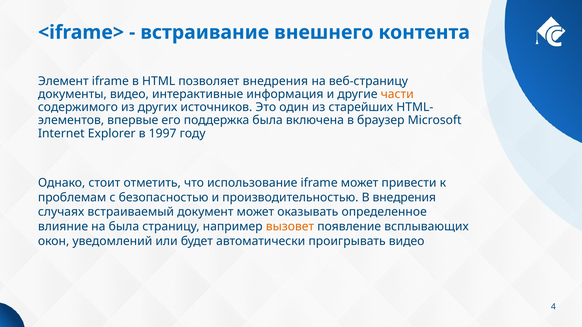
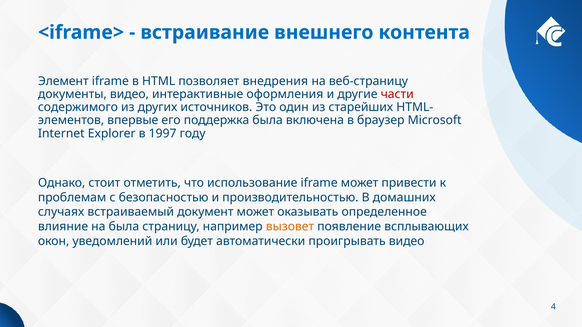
информация: информация -> оформления
части colour: orange -> red
В внедрения: внедрения -> домашних
